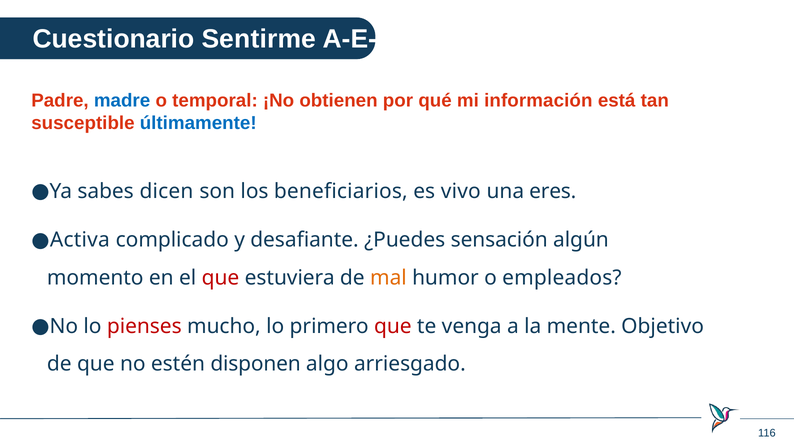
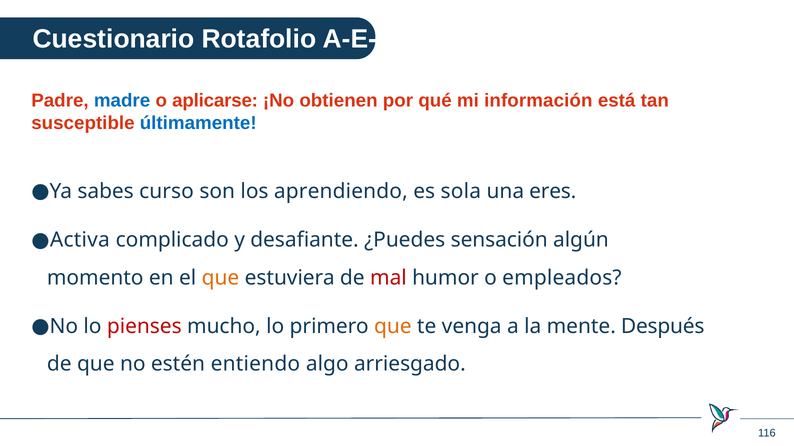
Sentirme: Sentirme -> Rotafolio
temporal: temporal -> aplicarse
dicen: dicen -> curso
beneficiarios: beneficiarios -> aprendiendo
vivo: vivo -> sola
que at (220, 278) colour: red -> orange
mal colour: orange -> red
que at (393, 327) colour: red -> orange
Objetivo: Objetivo -> Después
disponen: disponen -> entiendo
